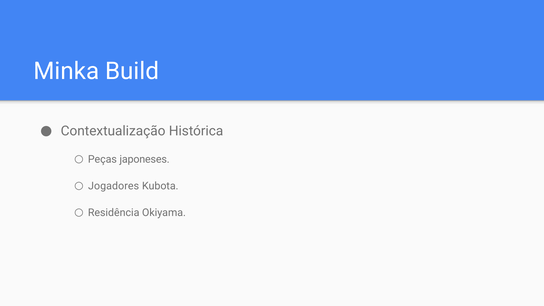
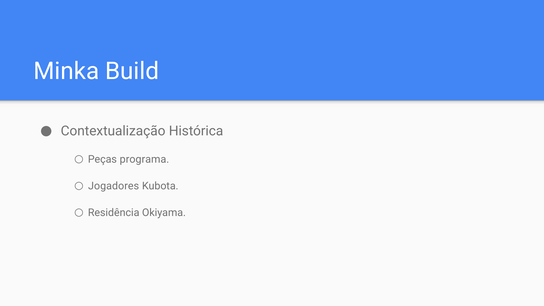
japoneses: japoneses -> programa
